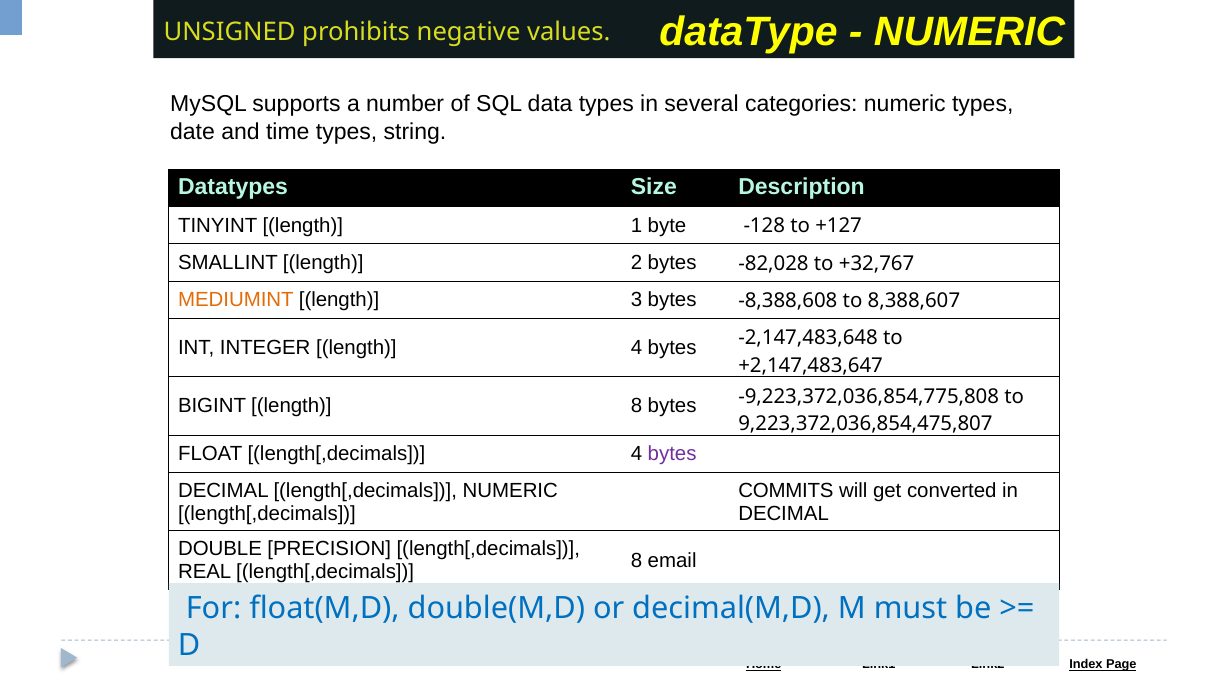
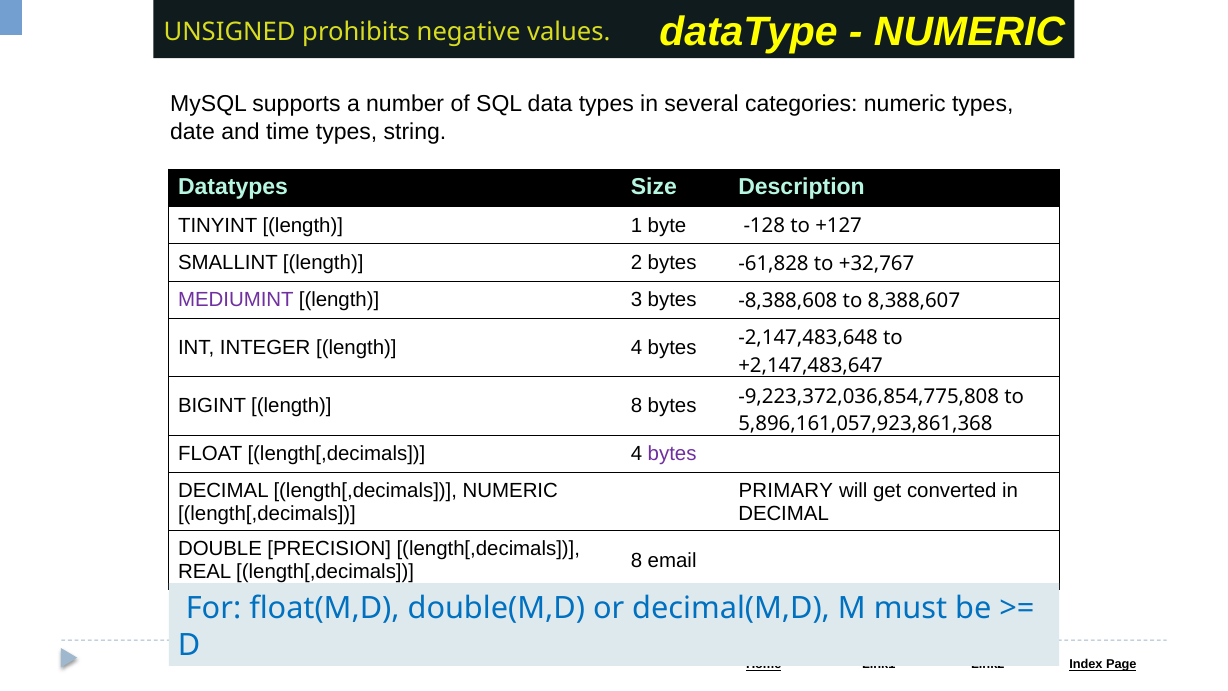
-82,028: -82,028 -> -61,828
MEDIUMINT colour: orange -> purple
9,223,372,036,854,475,807: 9,223,372,036,854,475,807 -> 5,896,161,057,923,861,368
COMMITS: COMMITS -> PRIMARY
